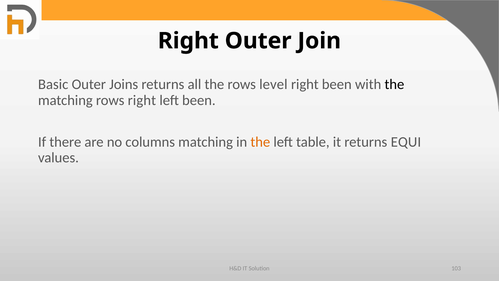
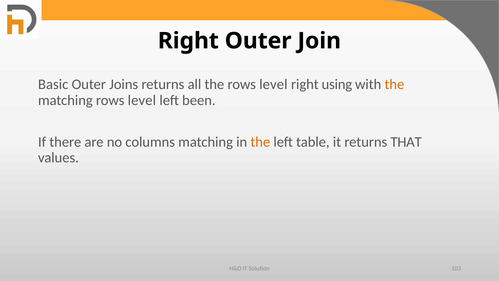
right been: been -> using
the at (394, 84) colour: black -> orange
matching rows right: right -> level
EQUI: EQUI -> THAT
